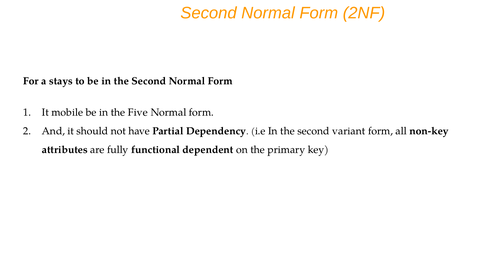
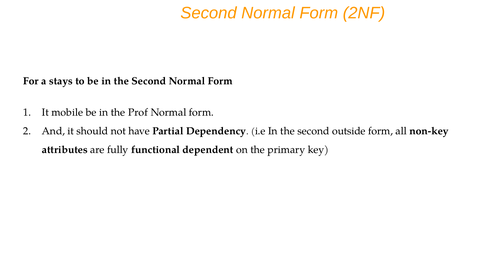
Five: Five -> Prof
variant: variant -> outside
